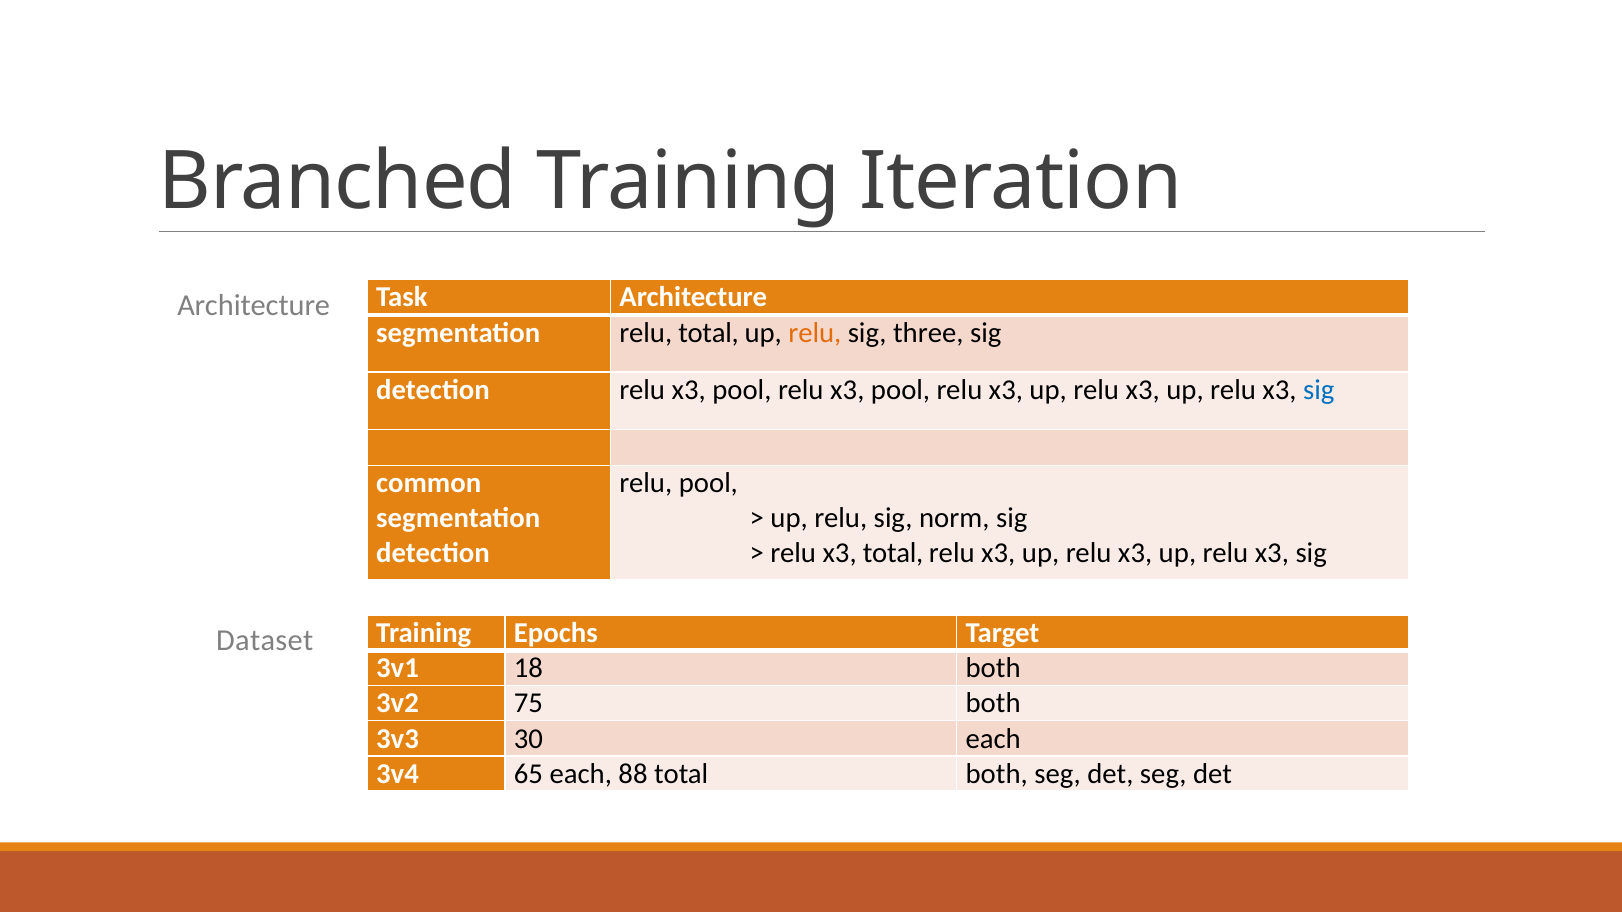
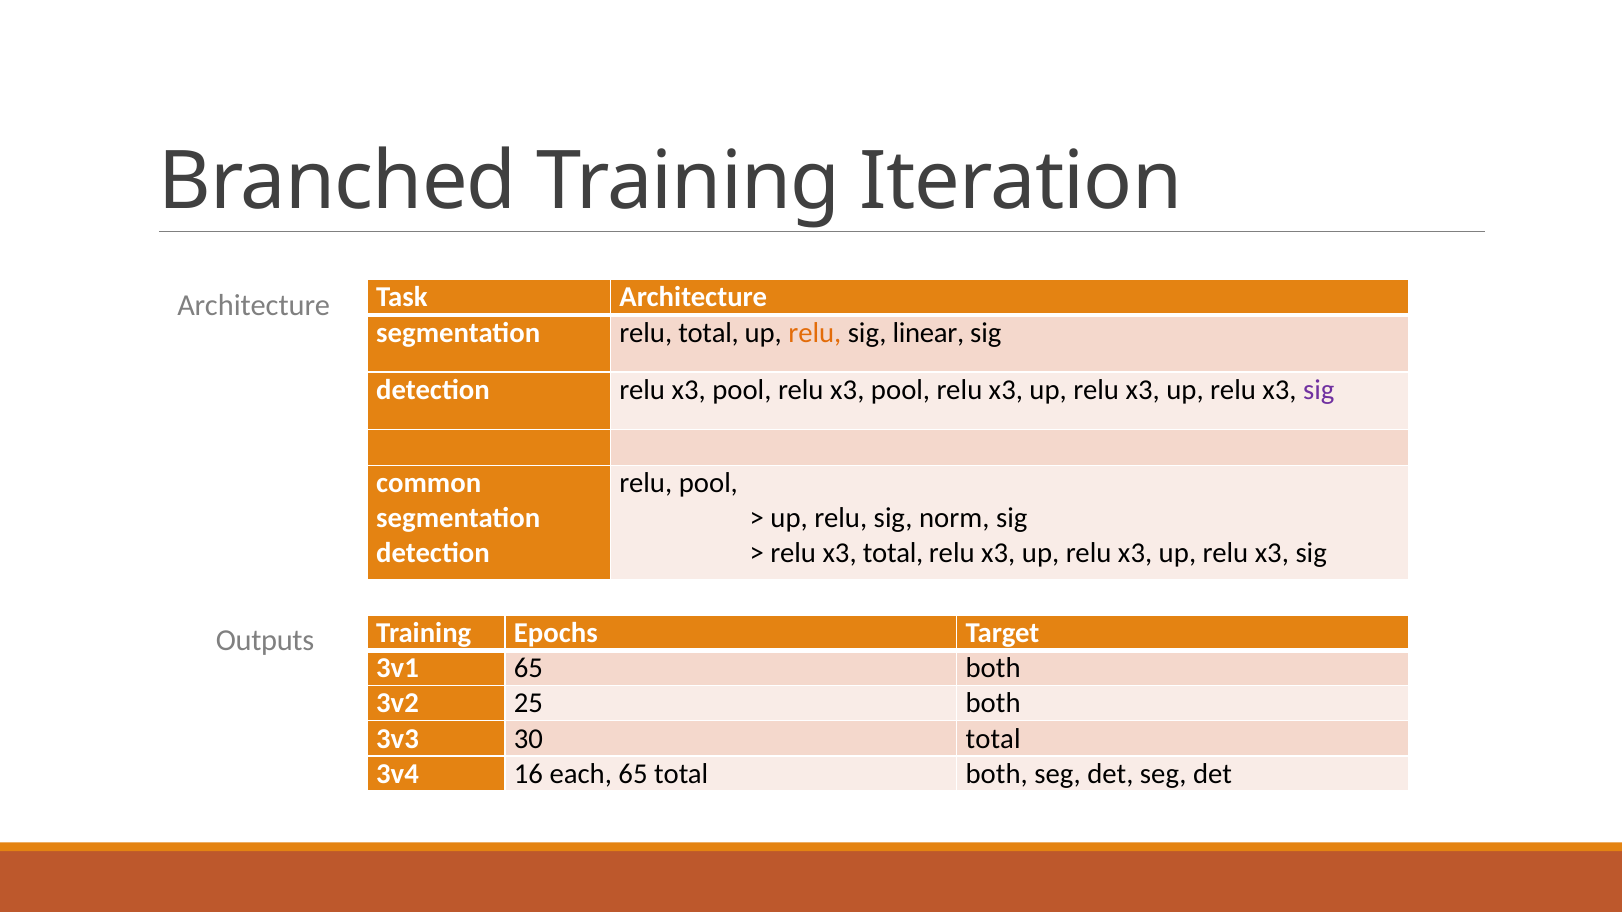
three: three -> linear
sig at (1319, 390) colour: blue -> purple
Dataset: Dataset -> Outputs
3v1 18: 18 -> 65
75: 75 -> 25
30 each: each -> total
65: 65 -> 16
each 88: 88 -> 65
